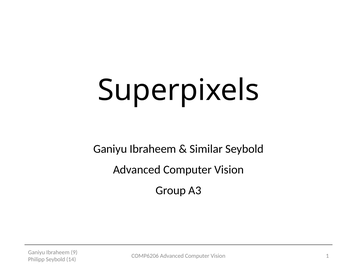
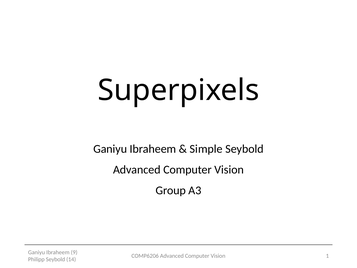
Similar: Similar -> Simple
